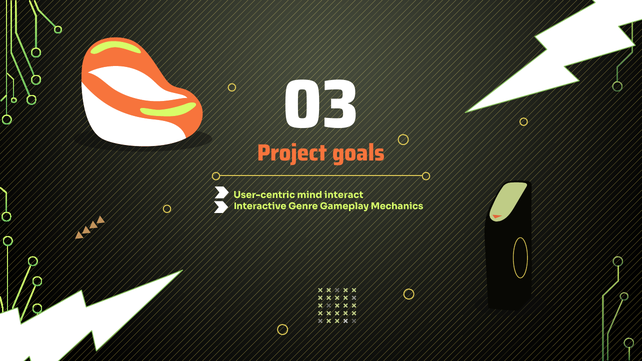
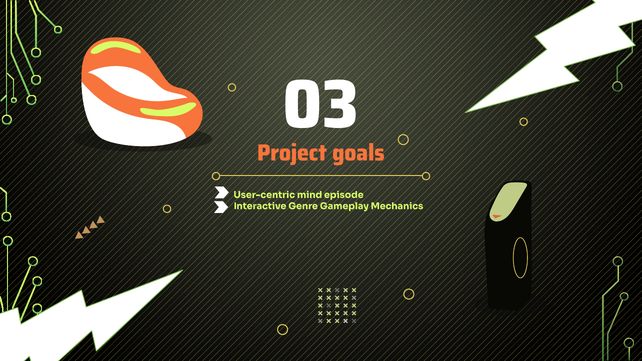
interact: interact -> episode
